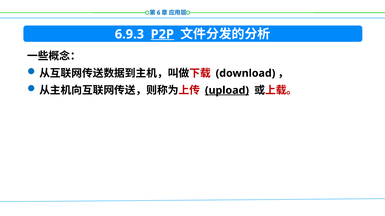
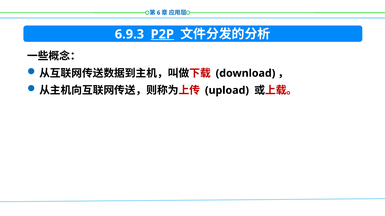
upload underline: present -> none
